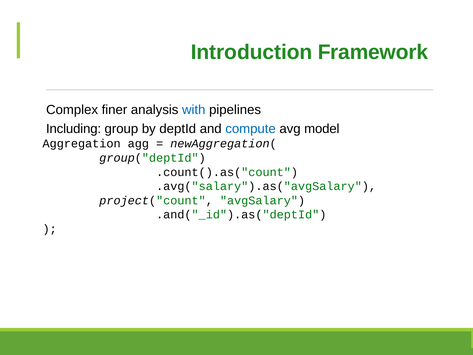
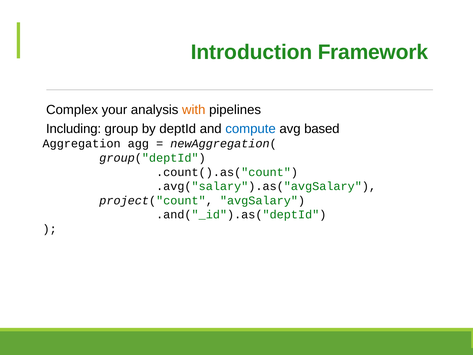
finer: finer -> your
with colour: blue -> orange
model: model -> based
